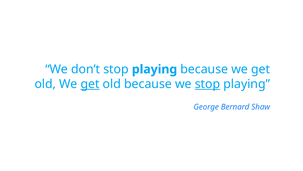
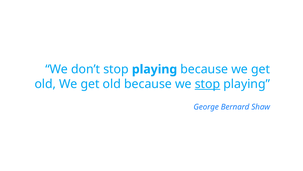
get at (90, 84) underline: present -> none
